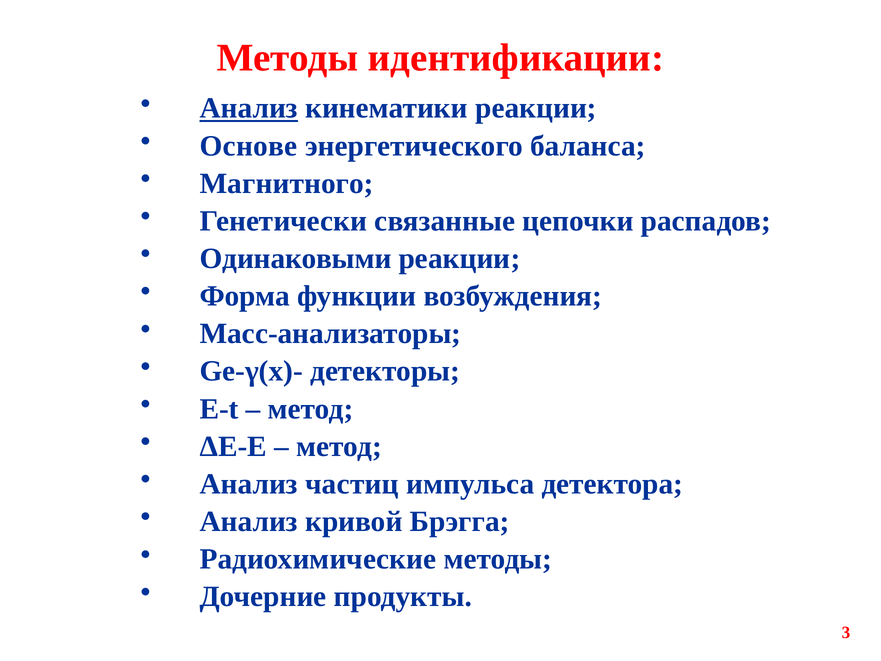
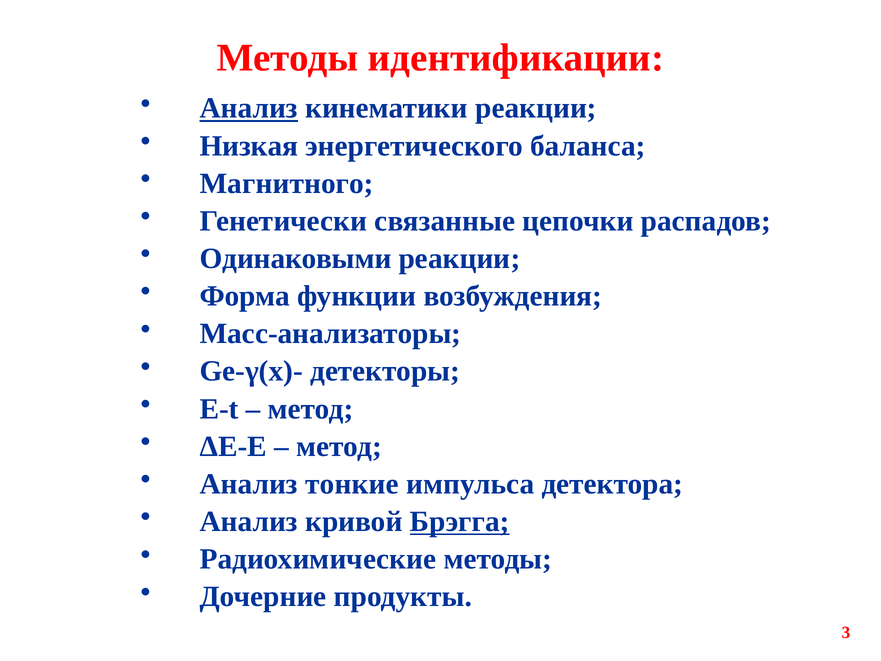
Основе: Основе -> Низкая
частиц: частиц -> тонкие
Брэгга underline: none -> present
